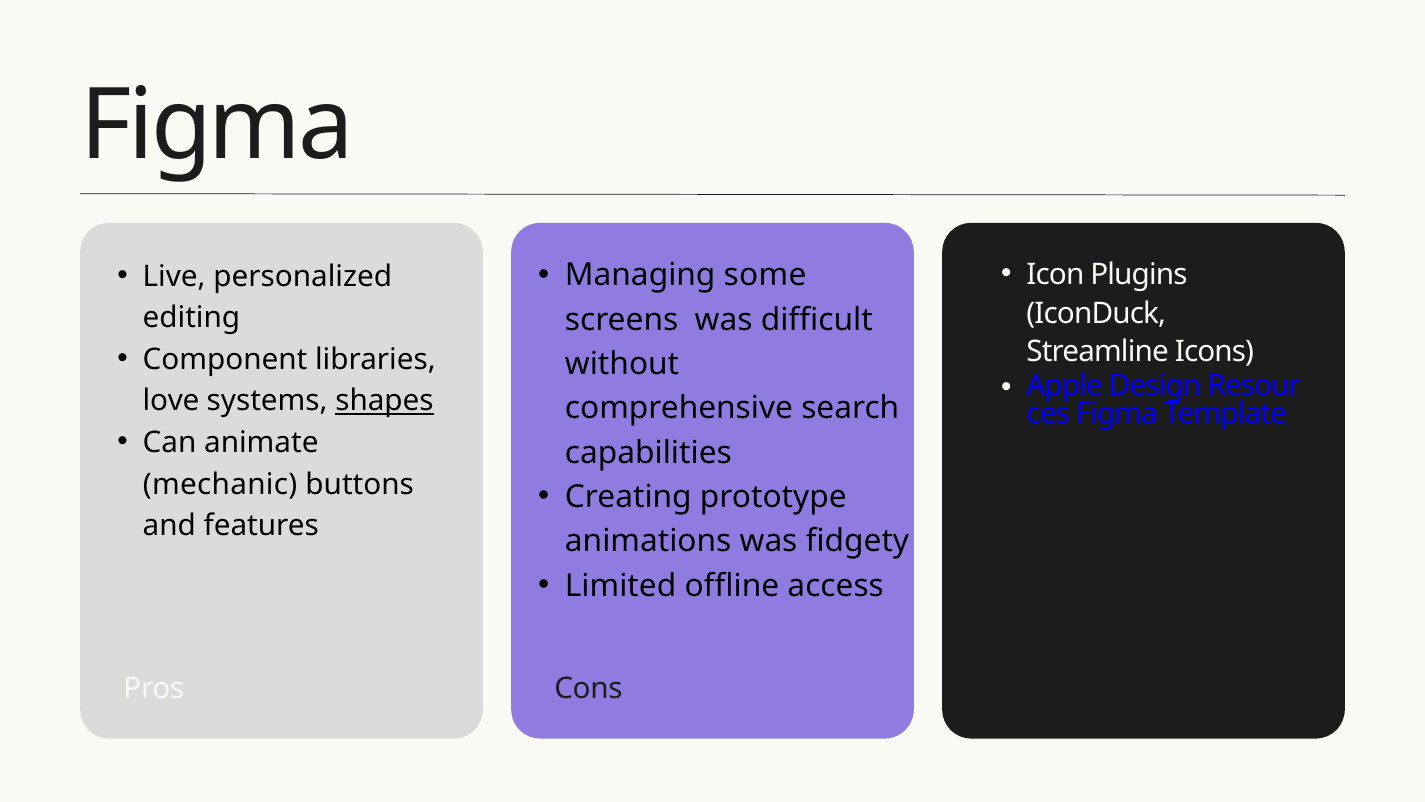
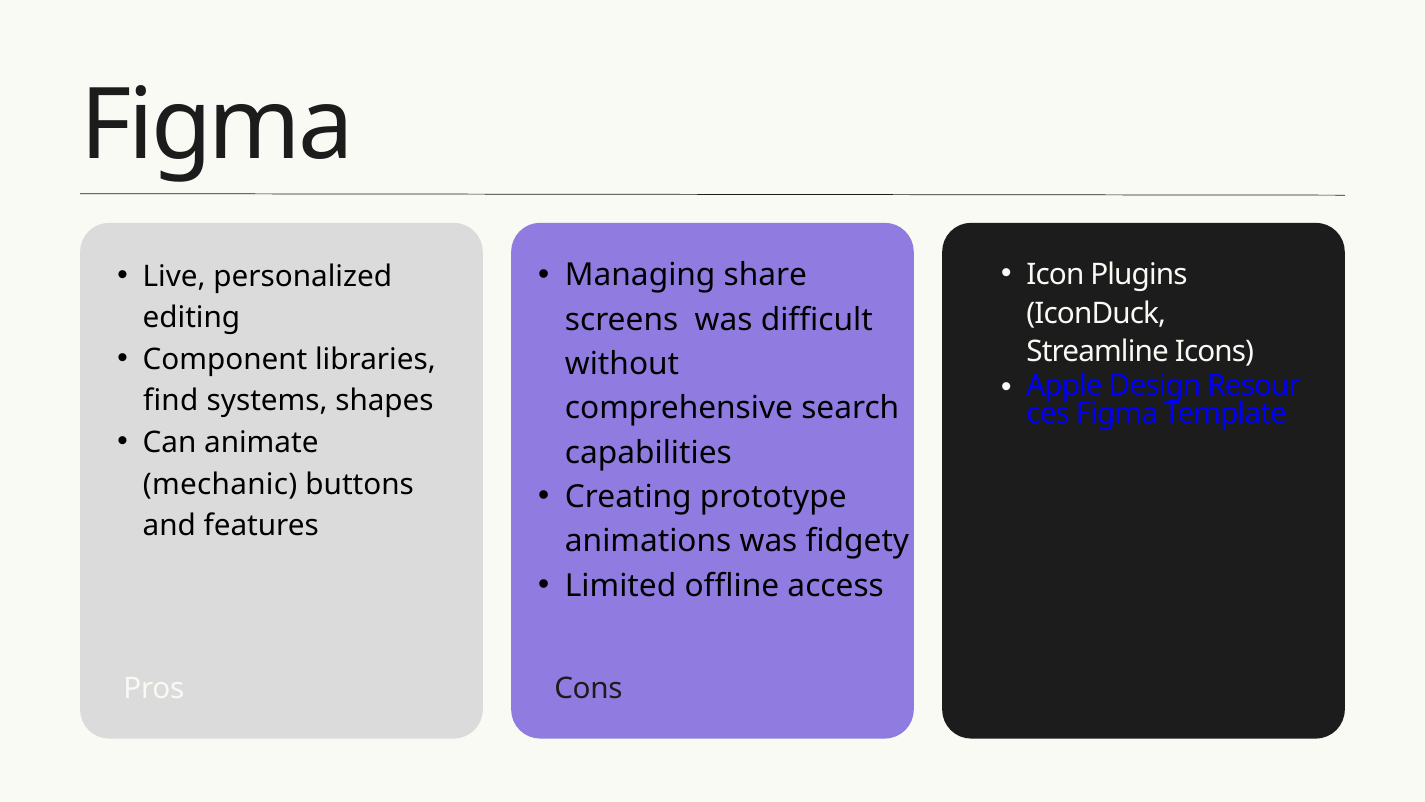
some: some -> share
love: love -> find
shapes underline: present -> none
